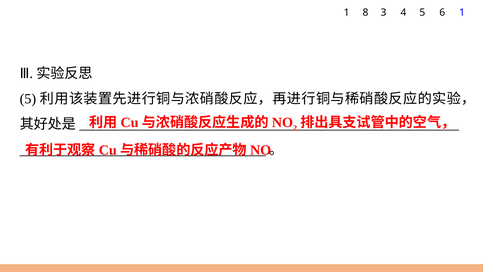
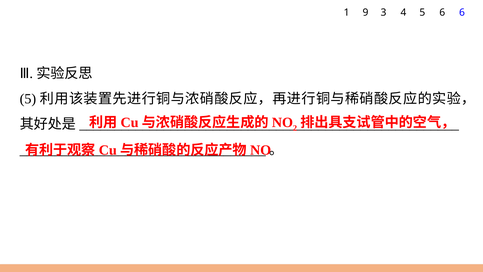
8: 8 -> 9
6 1: 1 -> 6
